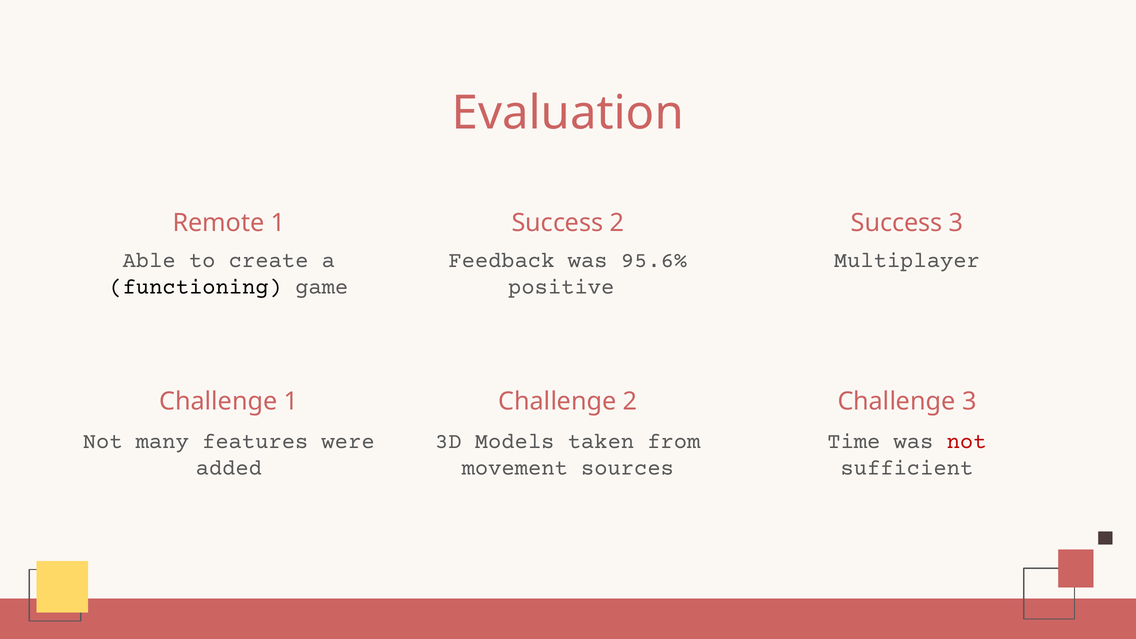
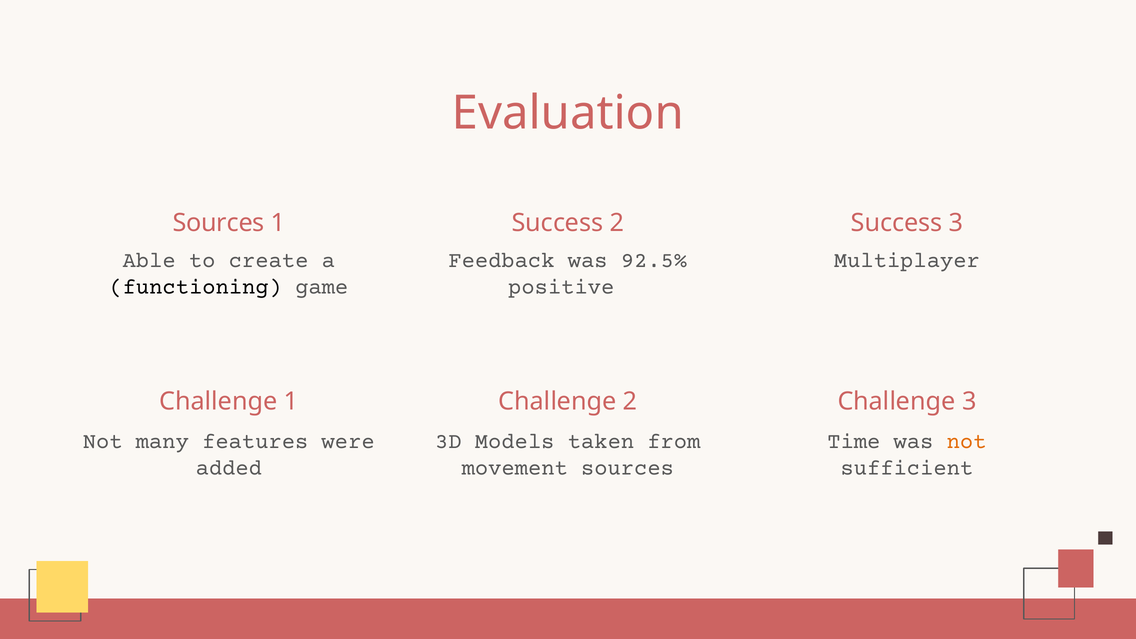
Remote at (218, 223): Remote -> Sources
95.6%: 95.6% -> 92.5%
not at (967, 441) colour: red -> orange
